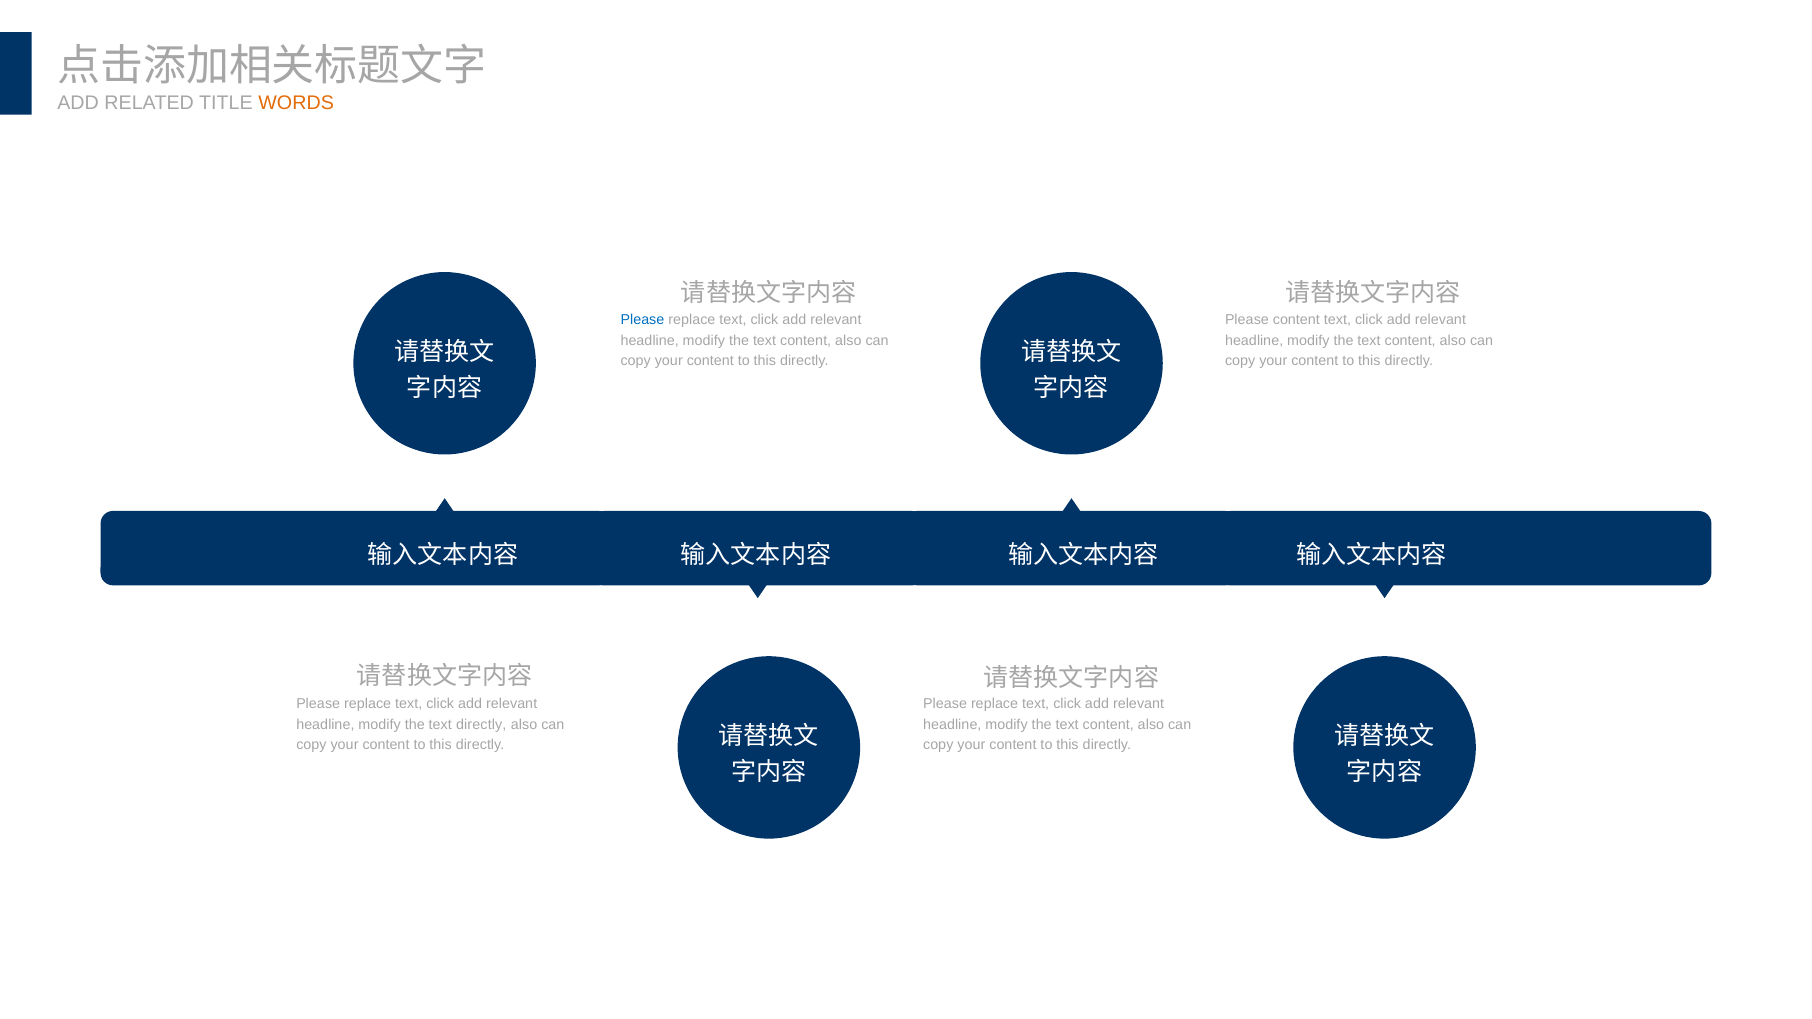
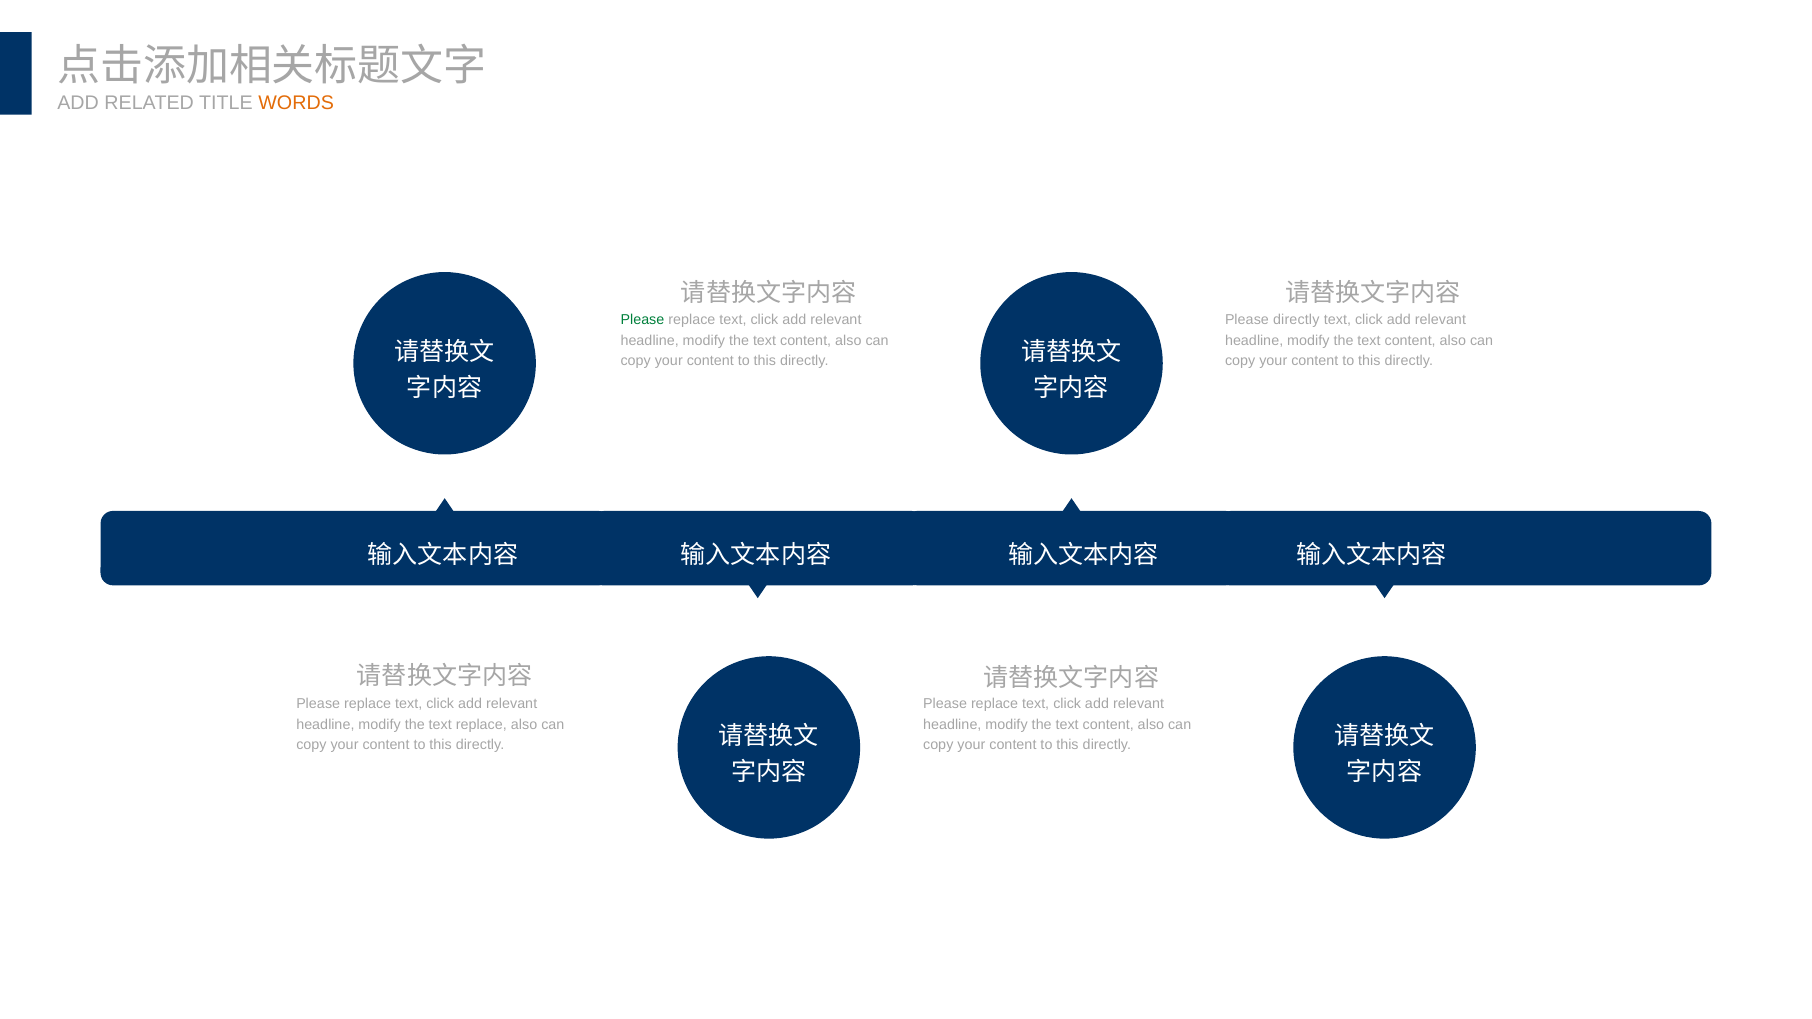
Please at (642, 320) colour: blue -> green
Please content: content -> directly
text directly: directly -> replace
